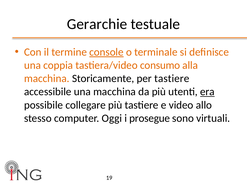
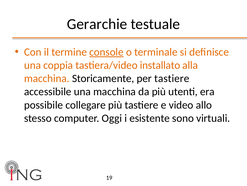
consumo: consumo -> installato
era underline: present -> none
prosegue: prosegue -> esistente
